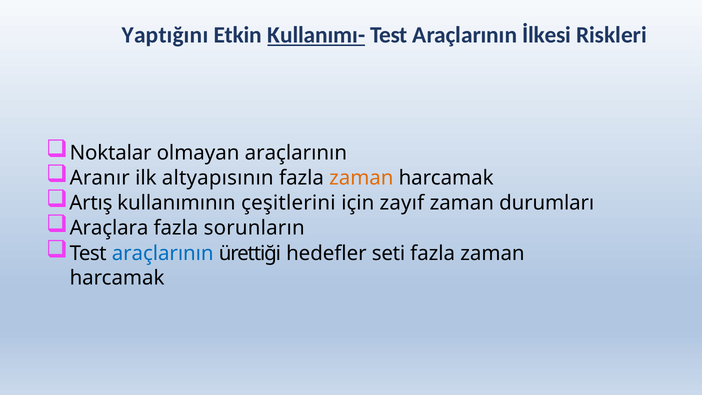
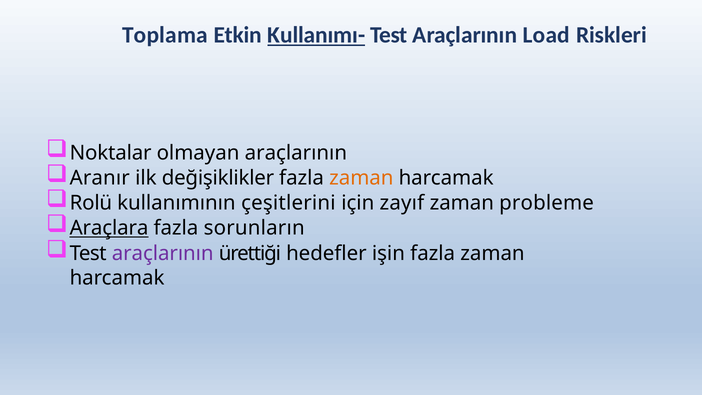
Yaptığını: Yaptığını -> Toplama
İlkesi: İlkesi -> Load
altyapısının: altyapısının -> değişiklikler
Artış: Artış -> Rolü
durumları: durumları -> probleme
Araçlara underline: none -> present
araçlarının at (163, 253) colour: blue -> purple
seti: seti -> işin
